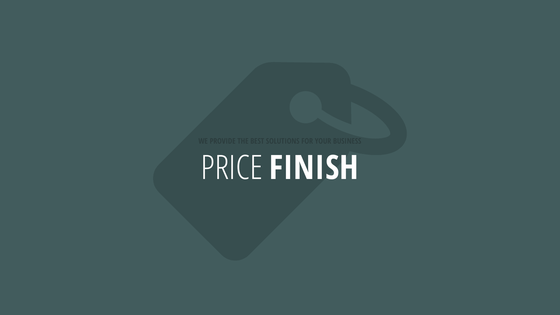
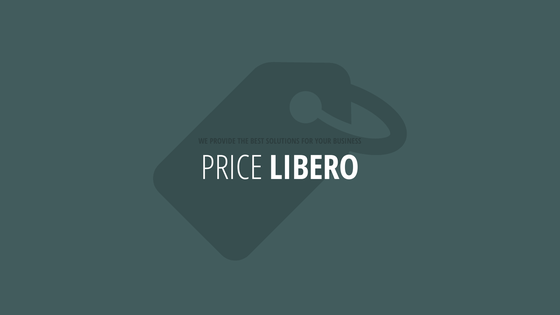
FINISH: FINISH -> LIBERO
